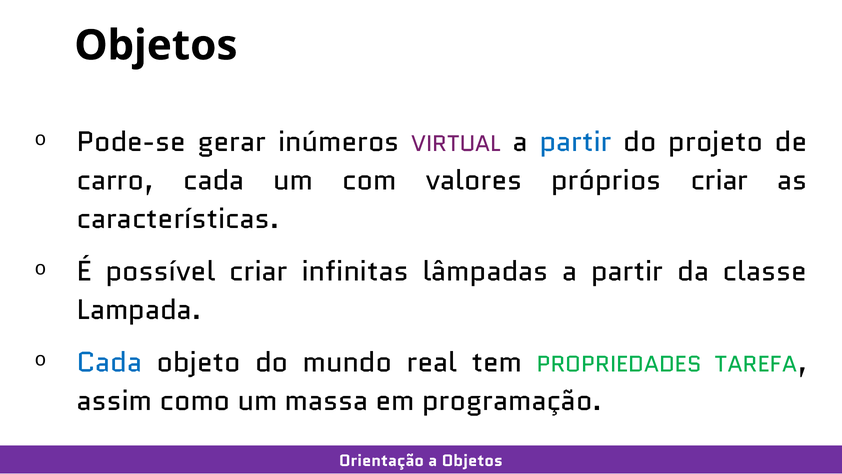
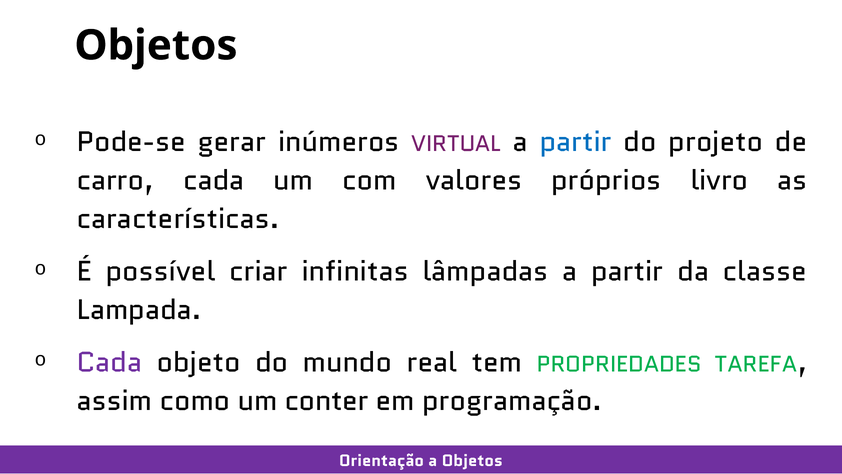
próprios criar: criar -> livro
Cada at (109, 362) colour: blue -> purple
massa: massa -> conter
